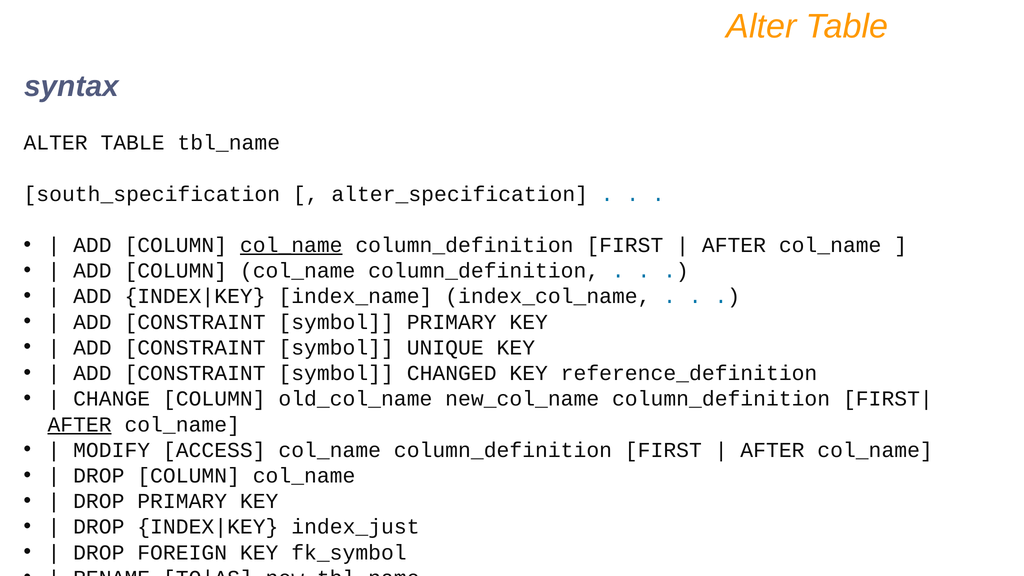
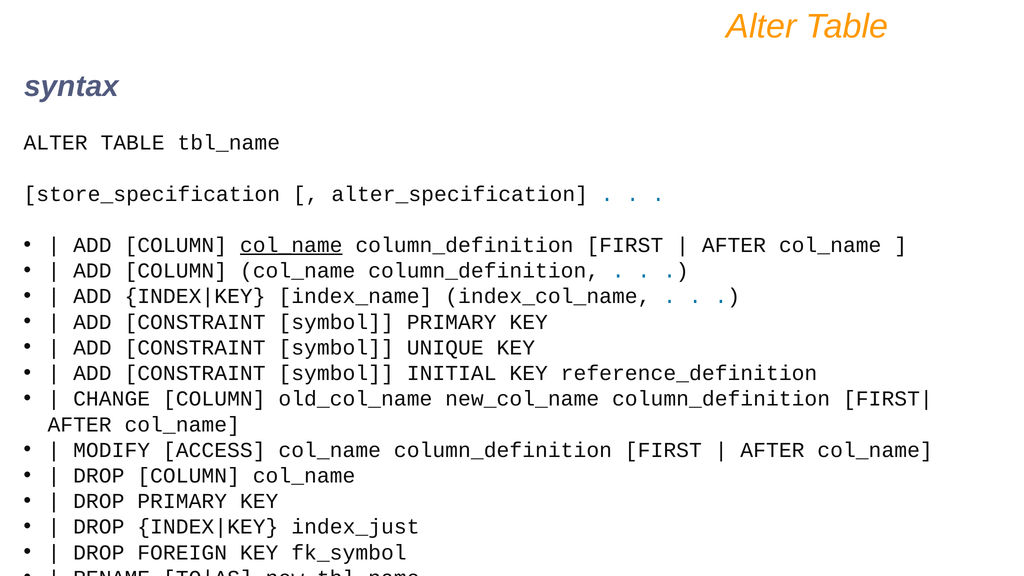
south_specification: south_specification -> store_specification
CHANGED: CHANGED -> INITIAL
AFTER at (80, 424) underline: present -> none
